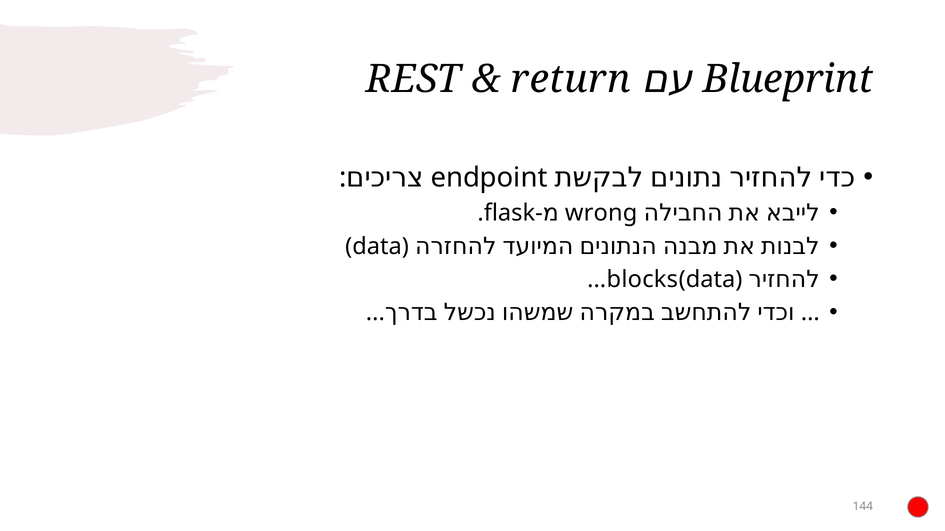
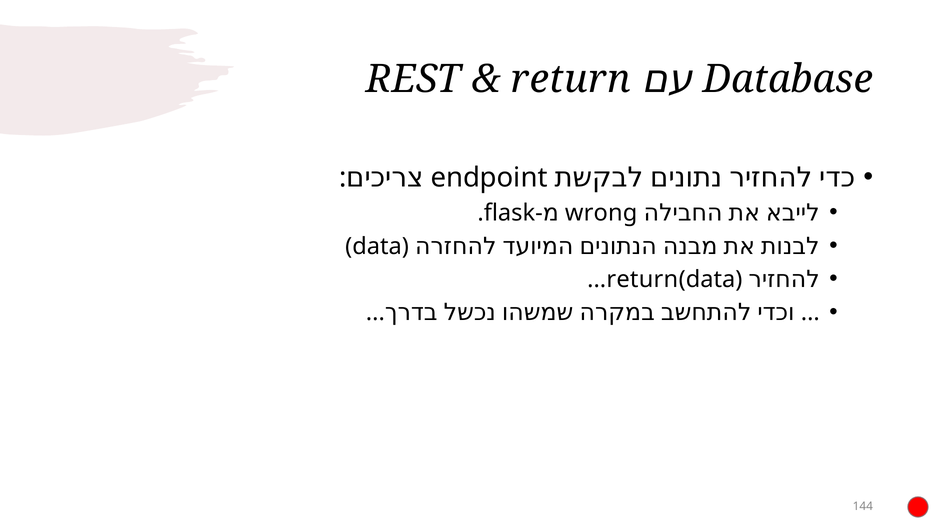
Blueprint: Blueprint -> Database
blocks at (642, 280): blocks -> return
